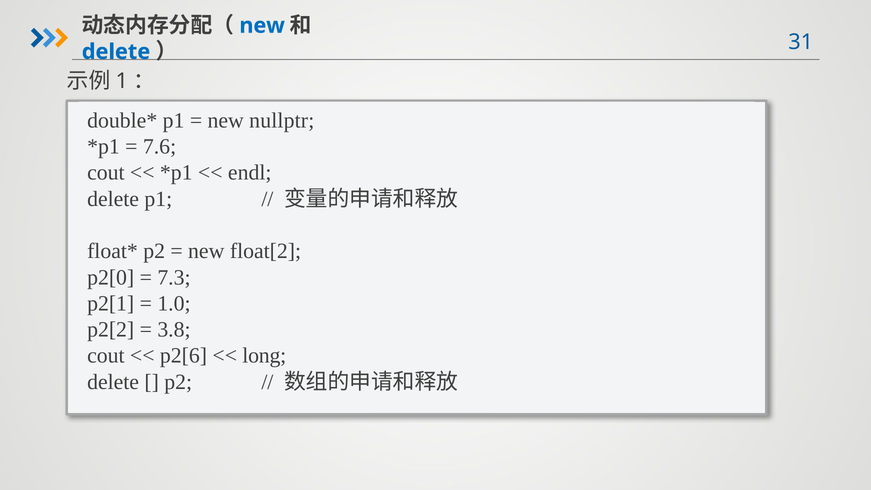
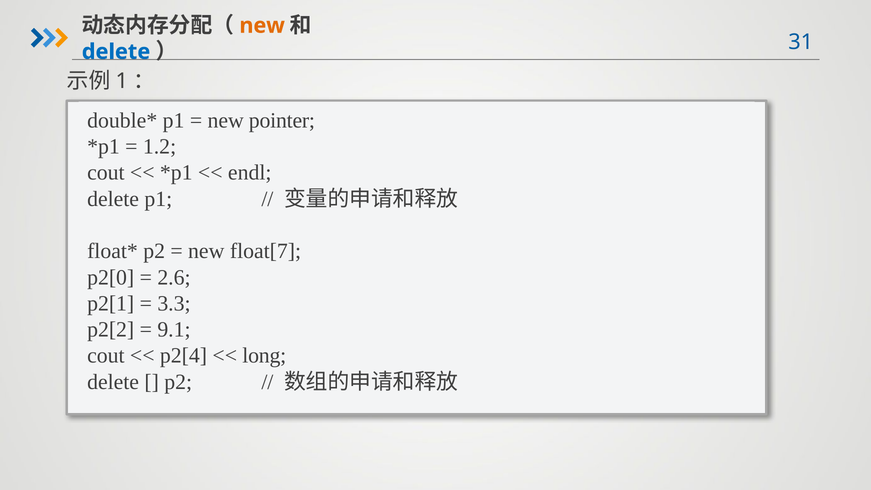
new at (262, 26) colour: blue -> orange
nullptr: nullptr -> pointer
7.6: 7.6 -> 1.2
float[2: float[2 -> float[7
7.3: 7.3 -> 2.6
1.0: 1.0 -> 3.3
3.8: 3.8 -> 9.1
p2[6: p2[6 -> p2[4
